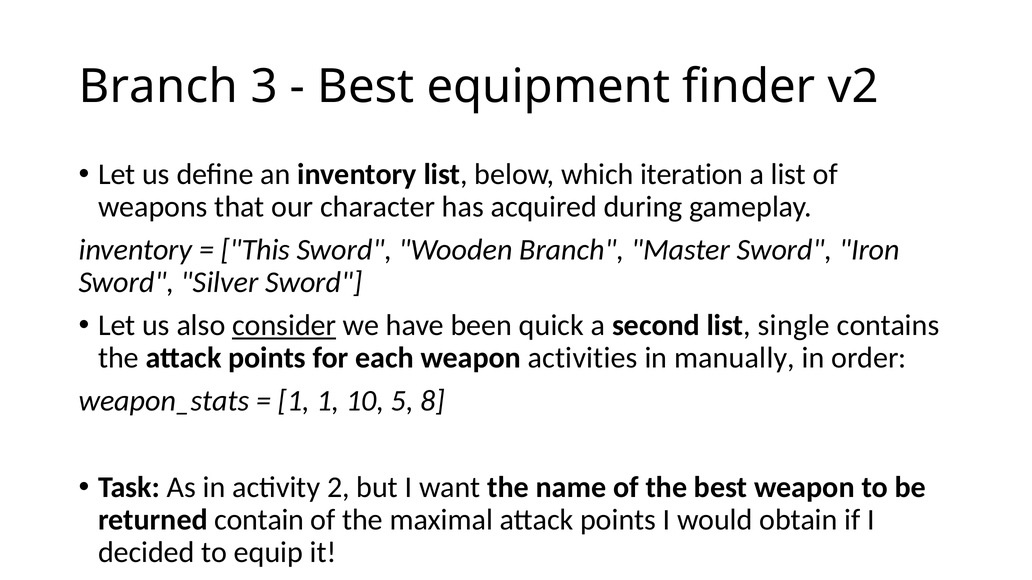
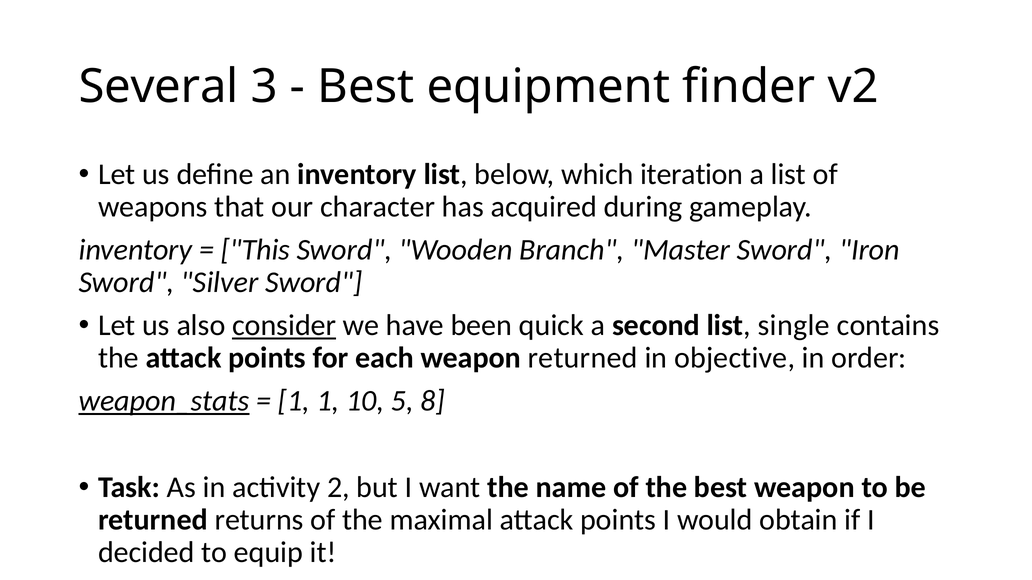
Branch at (158, 87): Branch -> Several
weapon activities: activities -> returned
manually: manually -> objective
weapon_stats underline: none -> present
contain: contain -> returns
